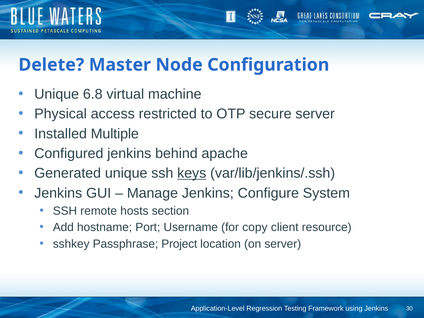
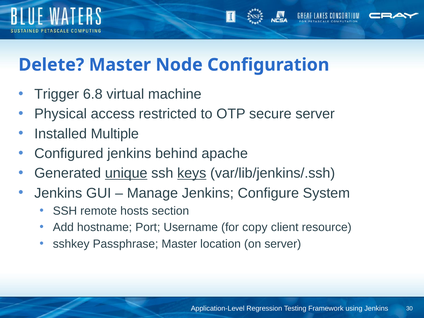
Unique at (57, 94): Unique -> Trigger
unique at (126, 173) underline: none -> present
Passphrase Project: Project -> Master
